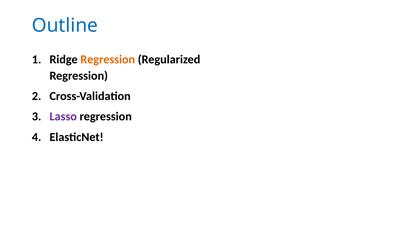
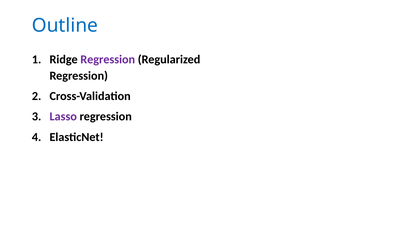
Regression at (108, 60) colour: orange -> purple
